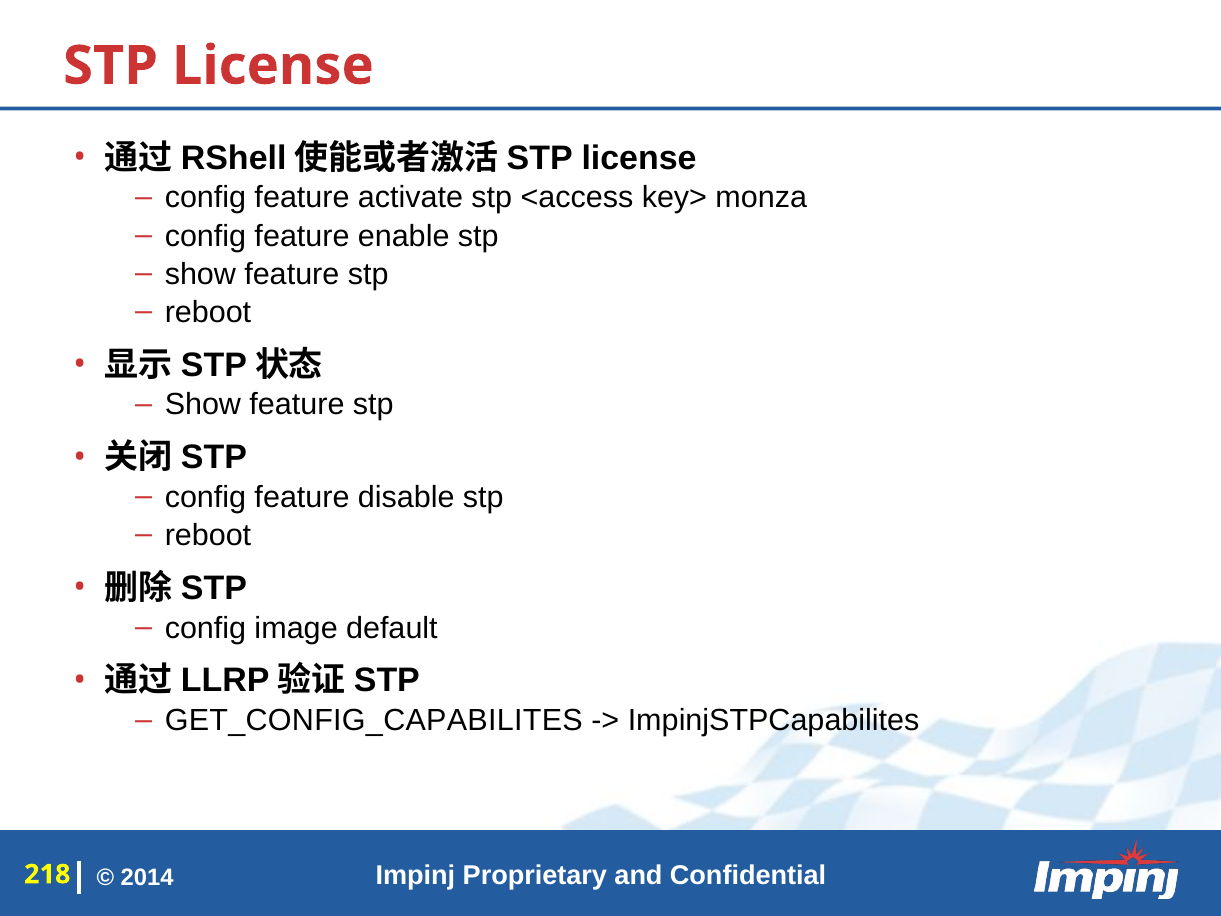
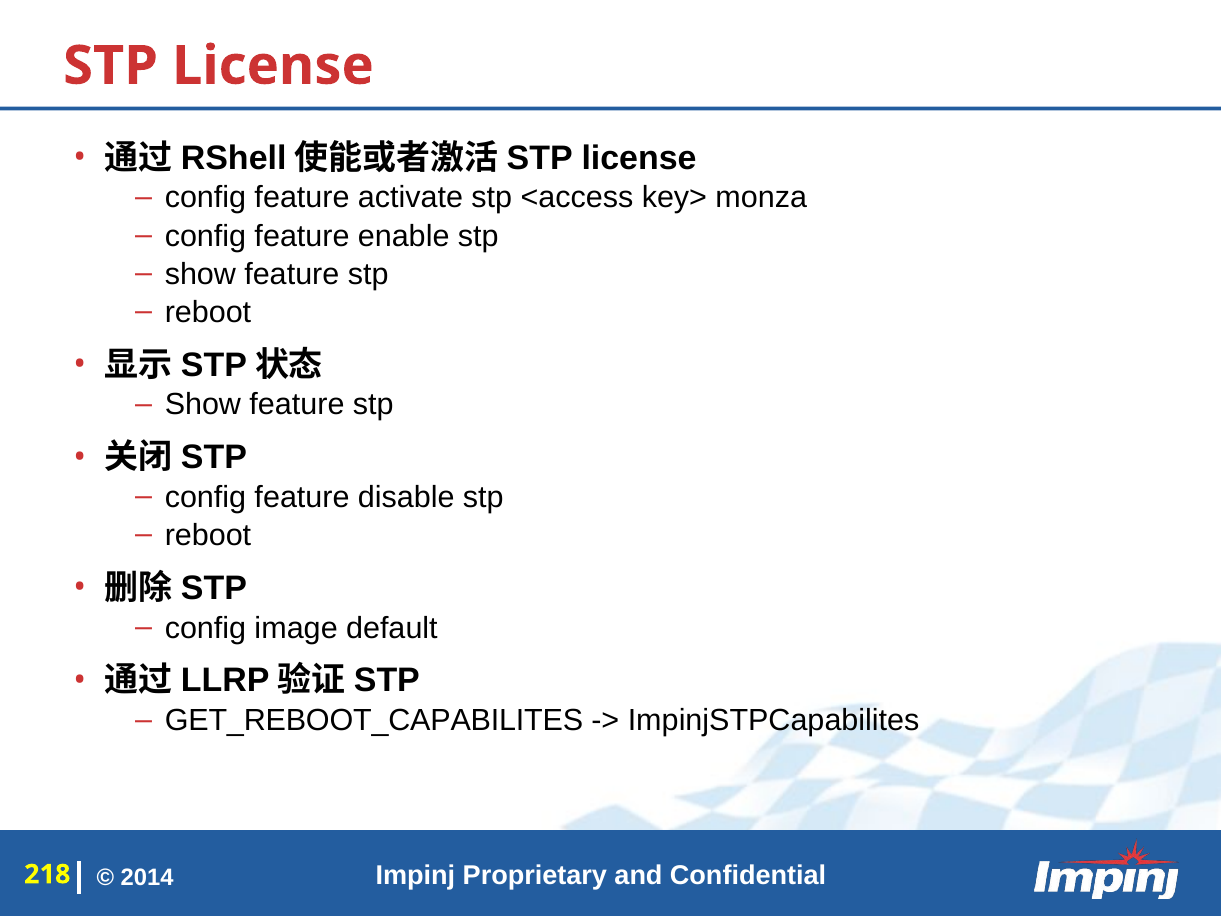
GET_CONFIG_CAPABILITES: GET_CONFIG_CAPABILITES -> GET_REBOOT_CAPABILITES
